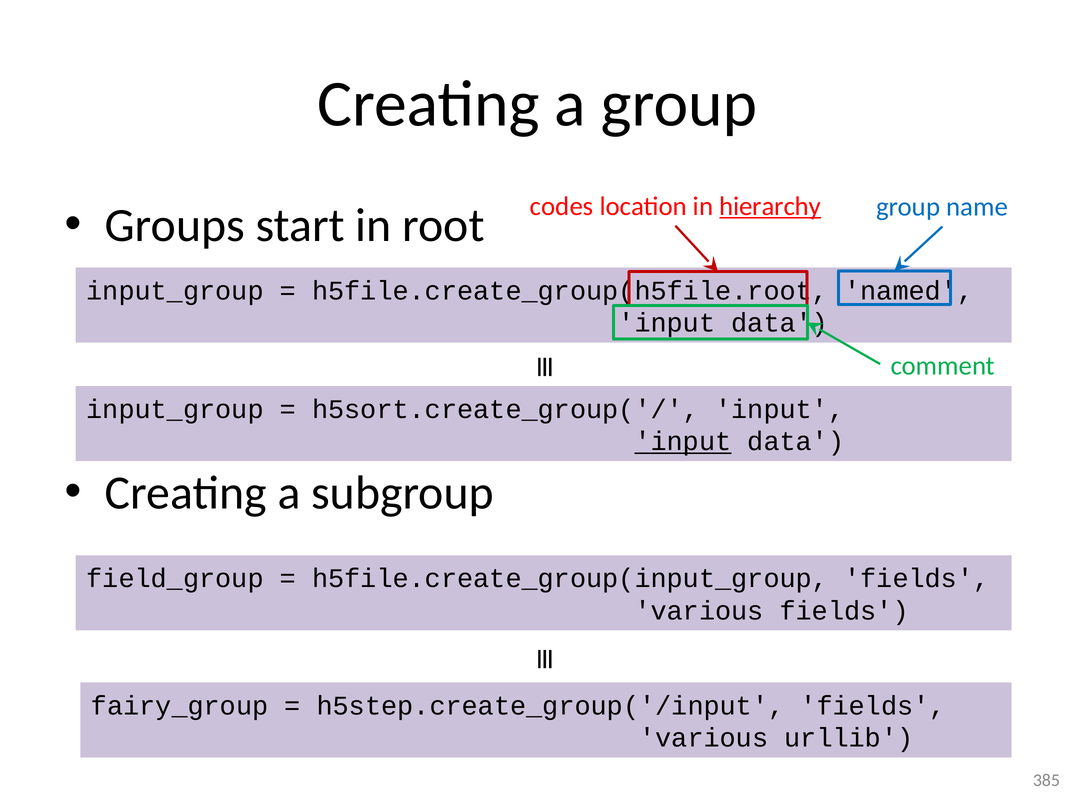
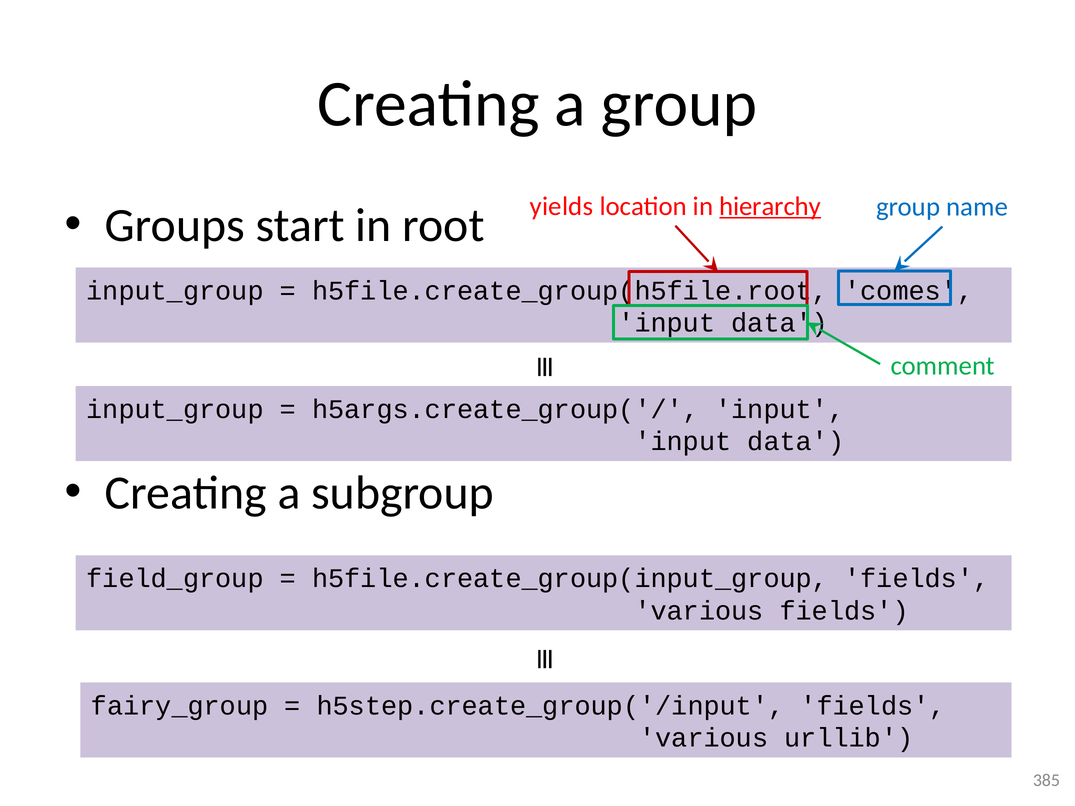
codes: codes -> yields
named: named -> comes
h5sort.create_group('/: h5sort.create_group('/ -> h5args.create_group('/
input at (683, 442) underline: present -> none
